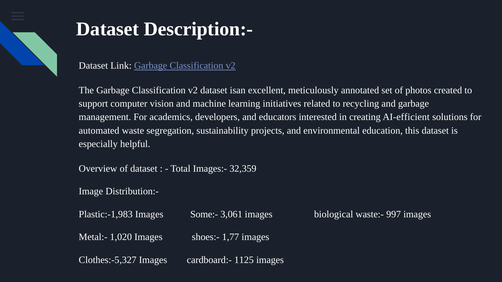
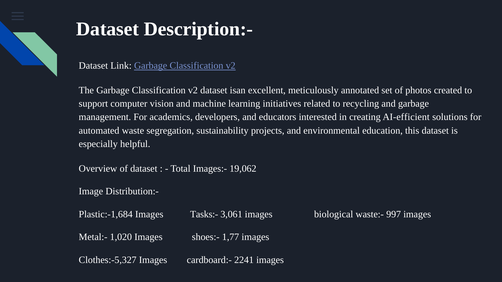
32,359: 32,359 -> 19,062
Plastic:-1,983: Plastic:-1,983 -> Plastic:-1,684
Some:-: Some:- -> Tasks:-
1125: 1125 -> 2241
